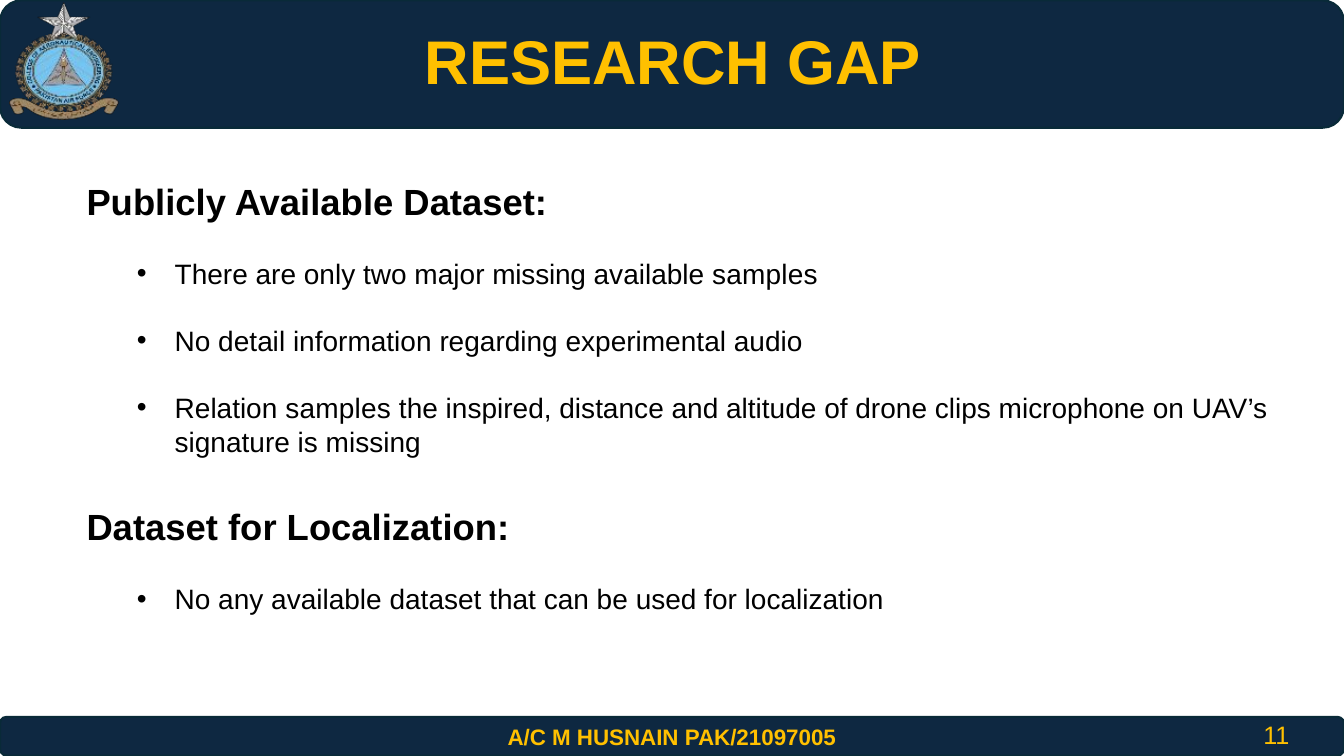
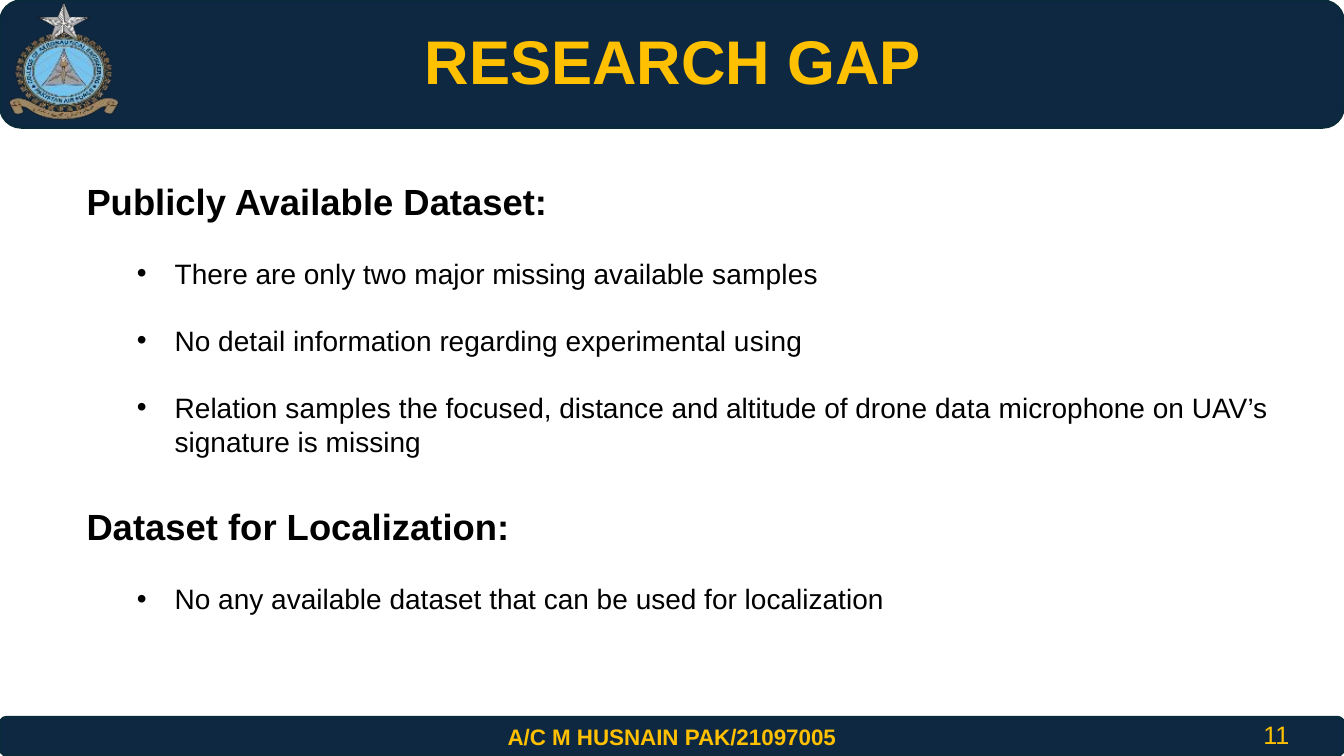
audio: audio -> using
inspired: inspired -> focused
clips: clips -> data
